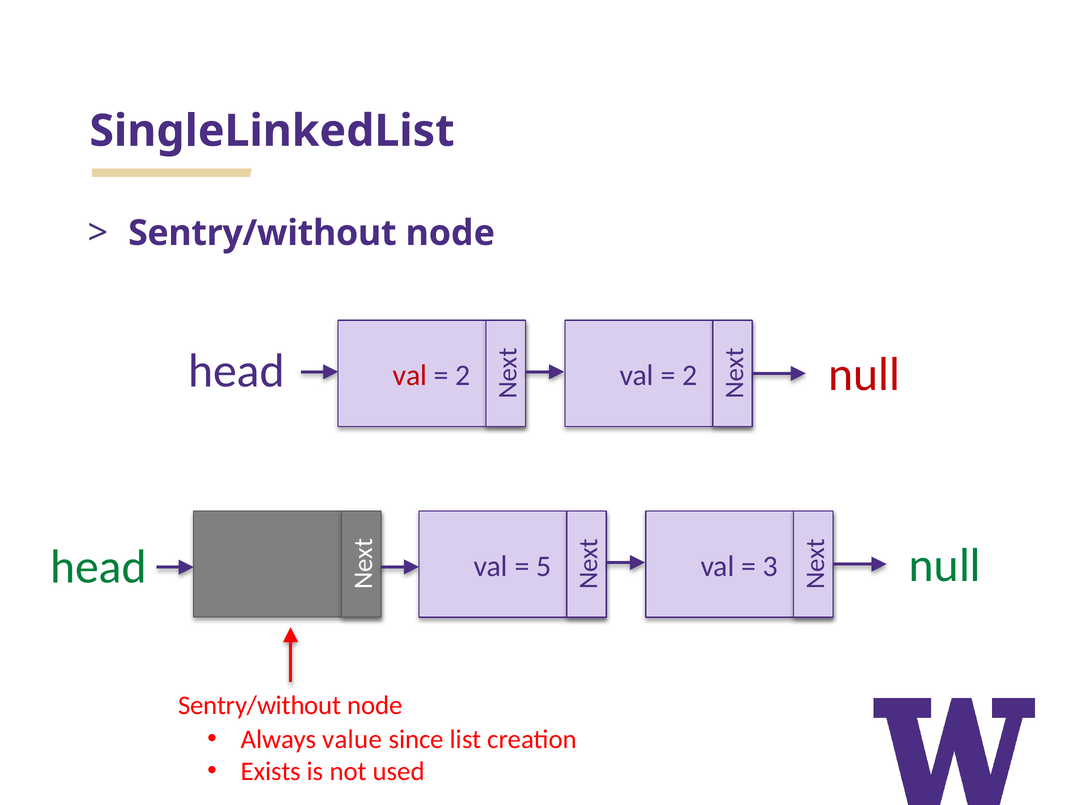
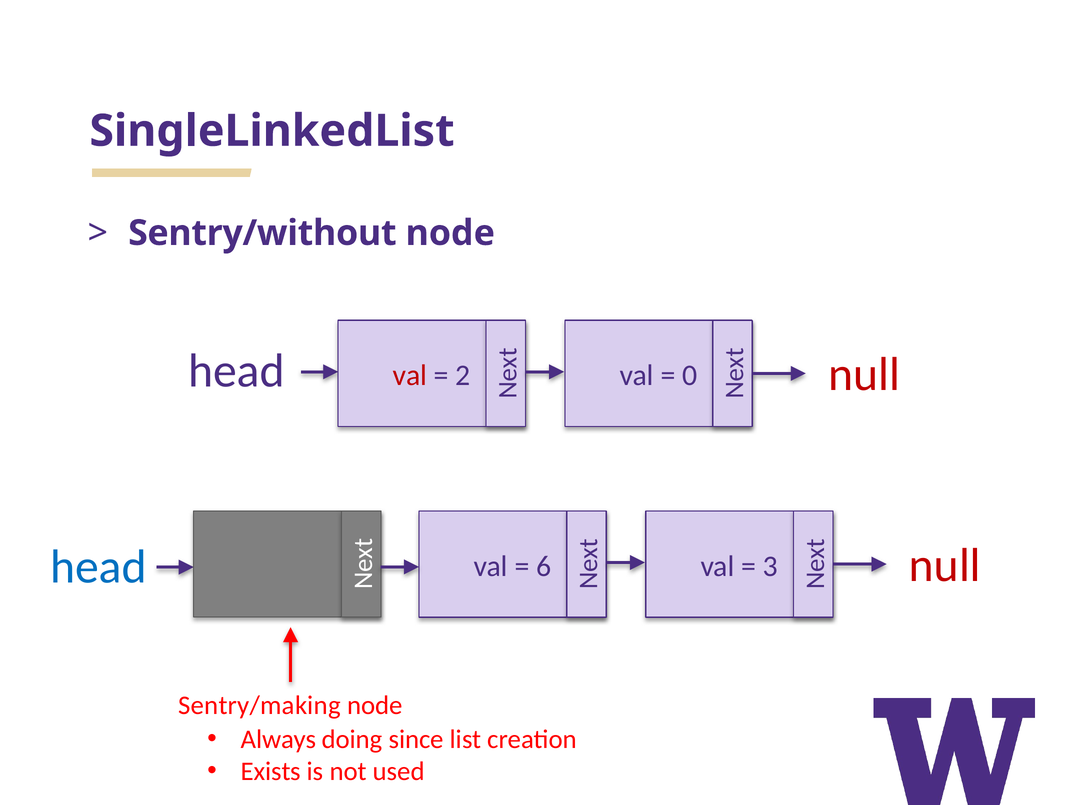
2 at (690, 375): 2 -> 0
null at (945, 565) colour: green -> red
head at (98, 567) colour: green -> blue
5: 5 -> 6
Sentry/without at (260, 705): Sentry/without -> Sentry/making
value: value -> doing
